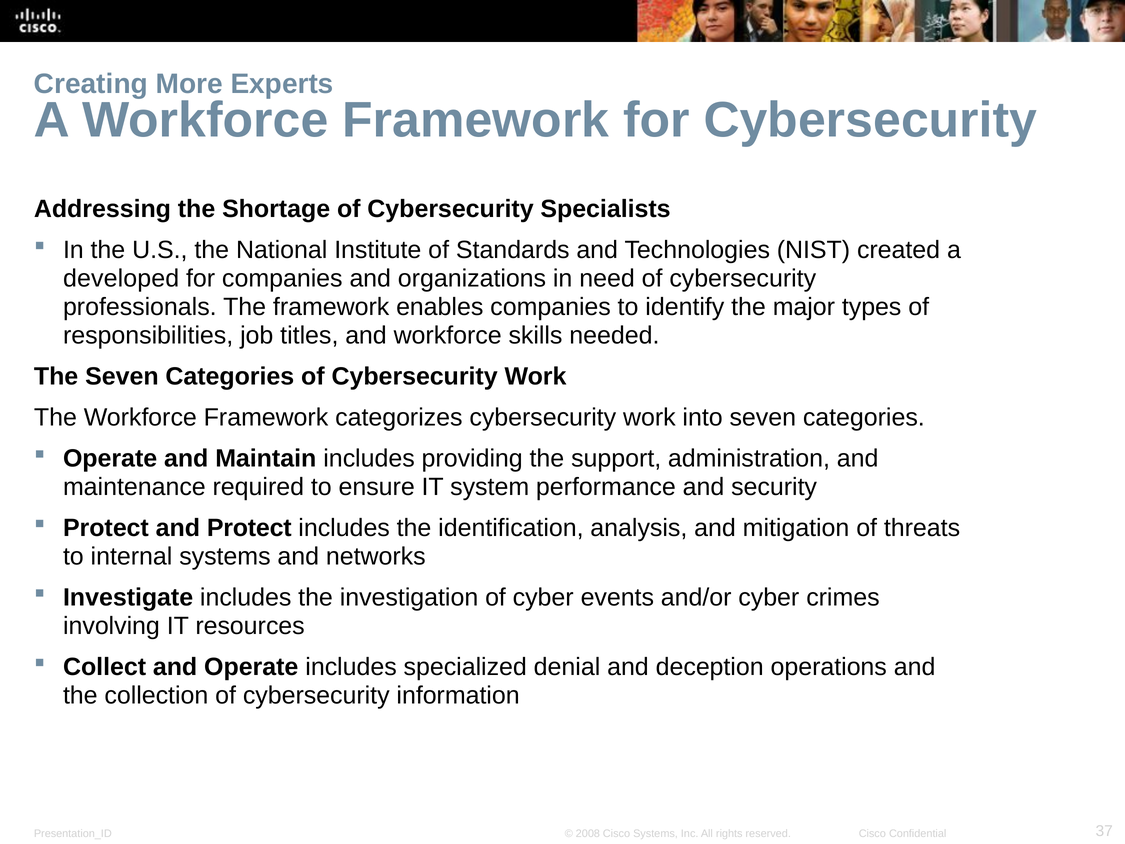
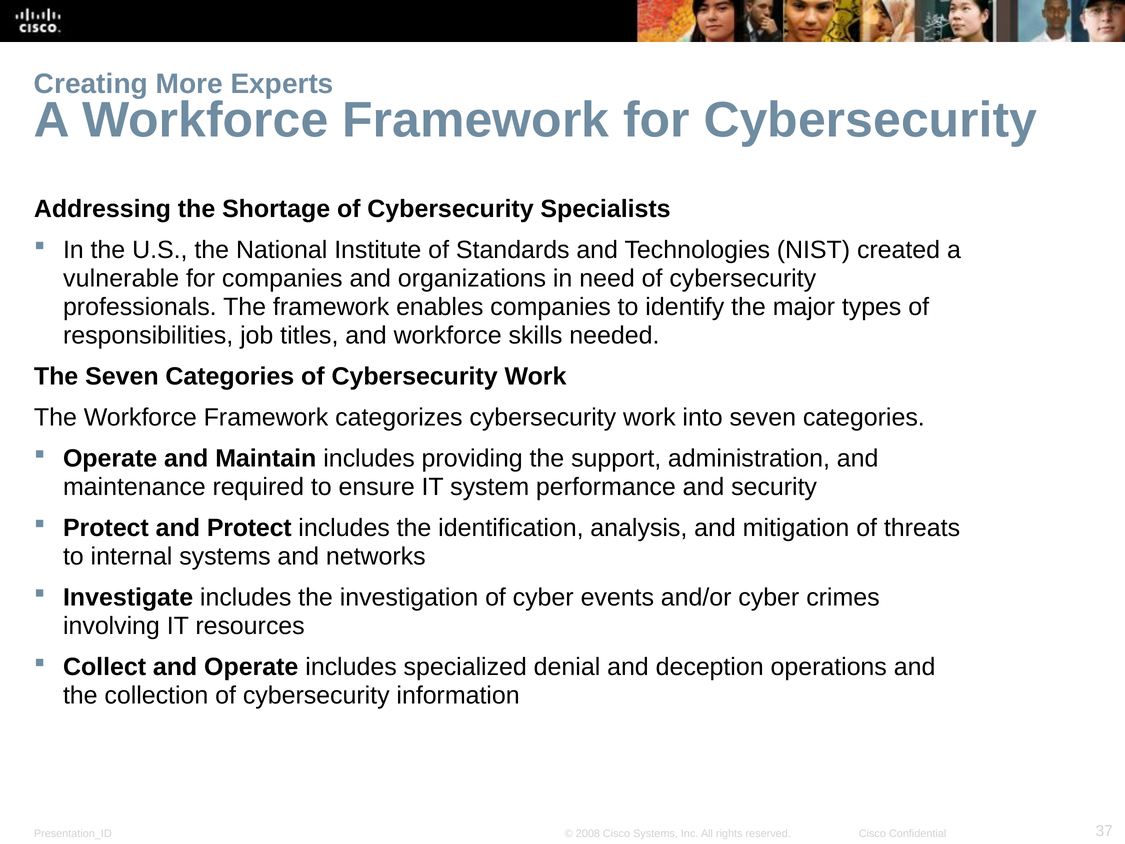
developed: developed -> vulnerable
